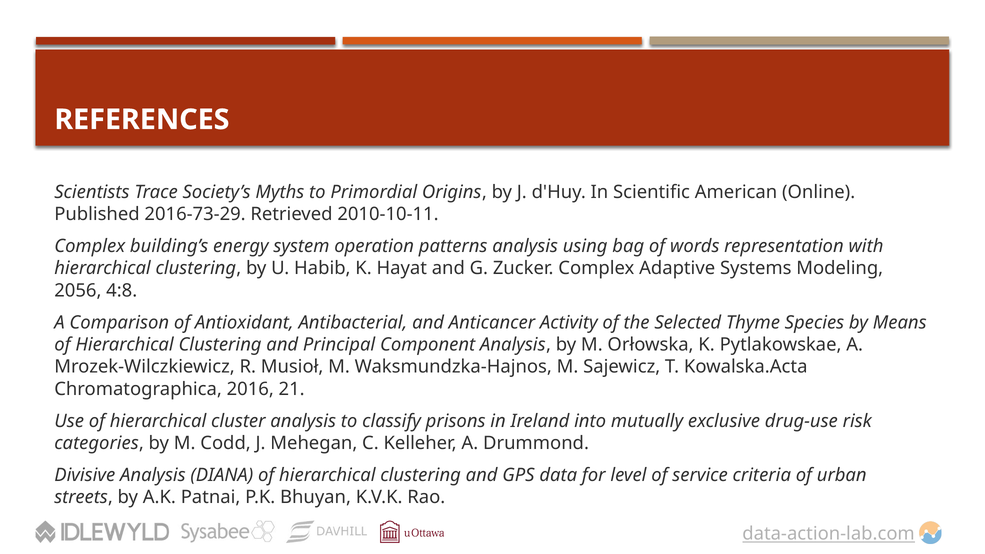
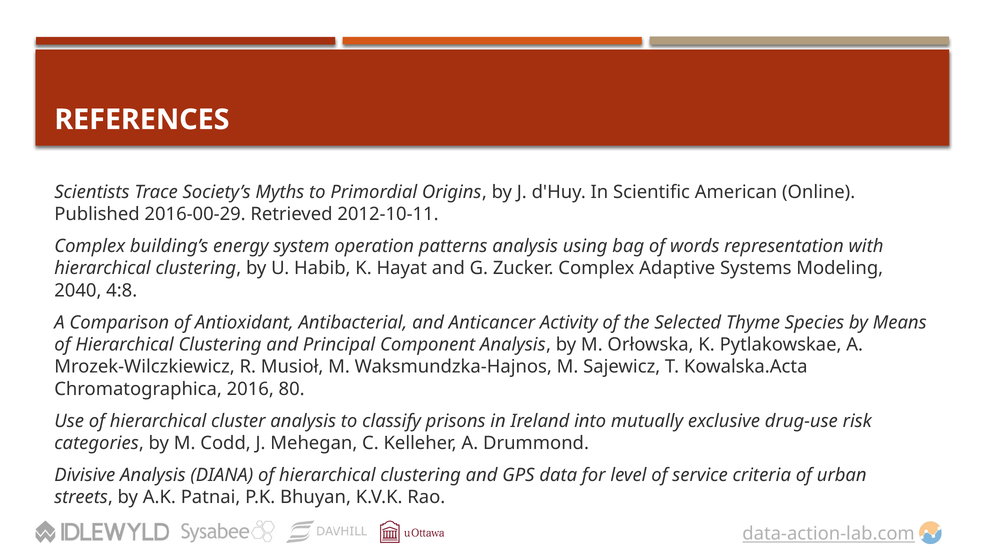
2016-73-29: 2016-73-29 -> 2016-00-29
2010-10-11: 2010-10-11 -> 2012-10-11
2056: 2056 -> 2040
21: 21 -> 80
